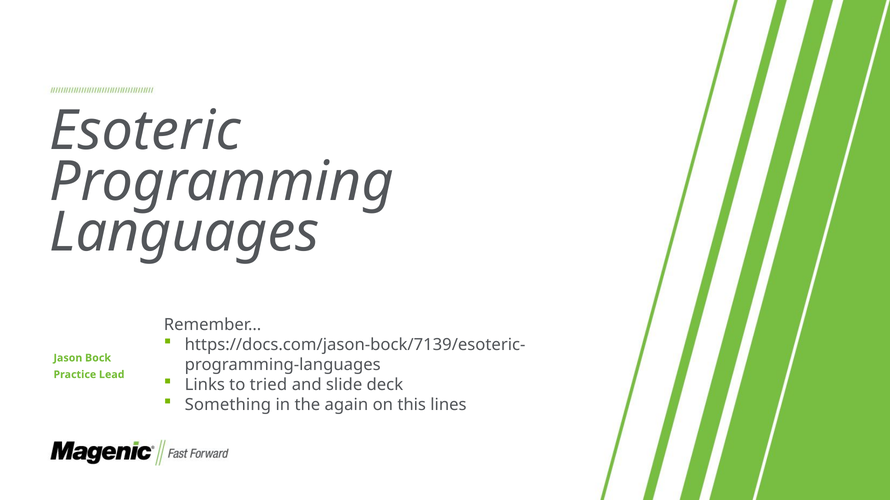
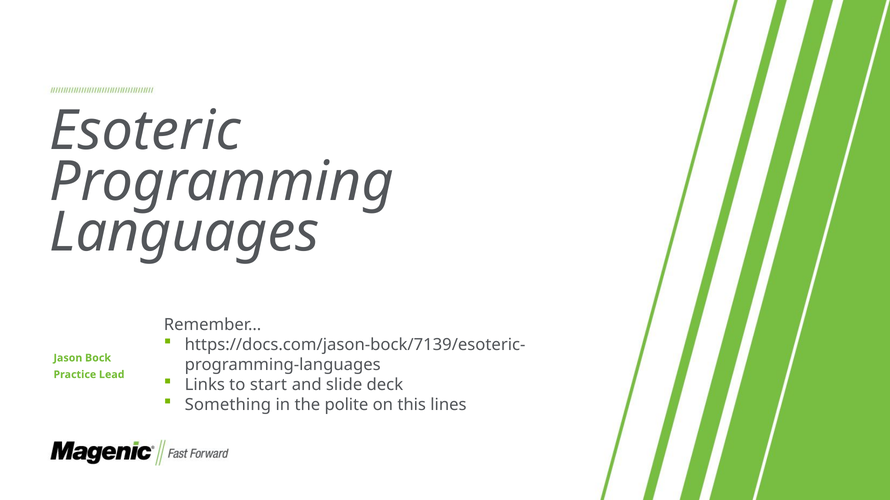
tried: tried -> start
again: again -> polite
